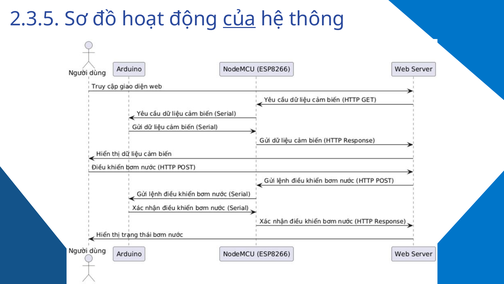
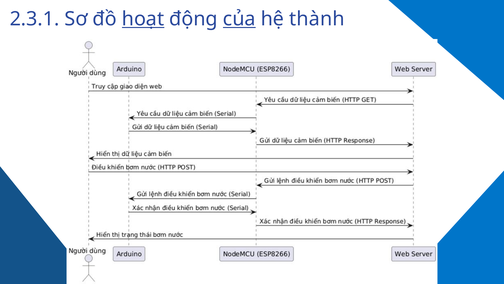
2.3.5: 2.3.5 -> 2.3.1
hoạt underline: none -> present
thông: thông -> thành
